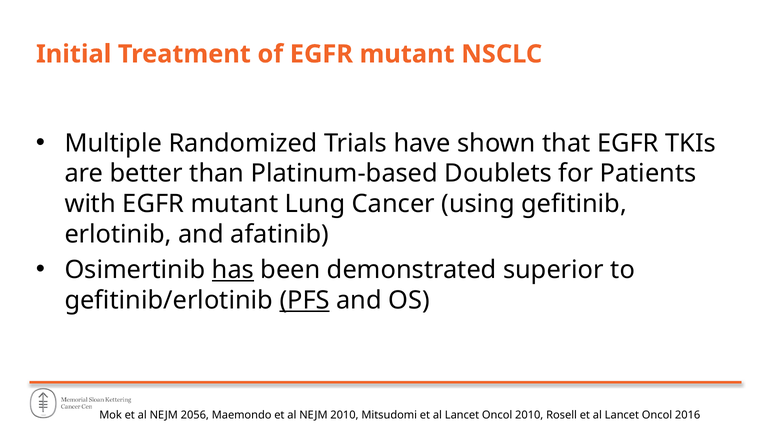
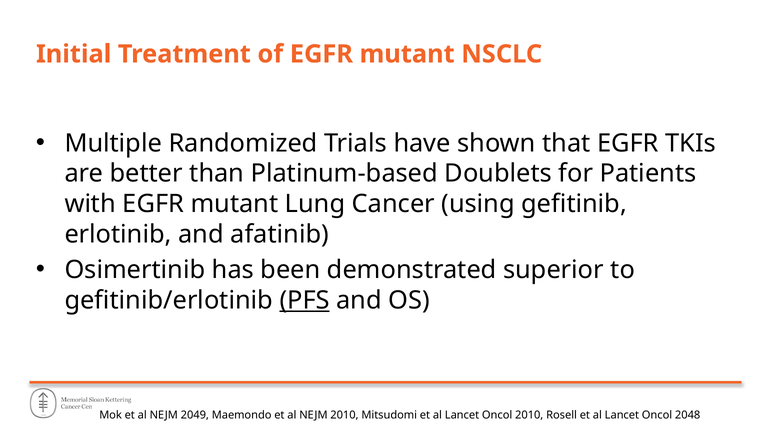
has underline: present -> none
2056: 2056 -> 2049
2016: 2016 -> 2048
